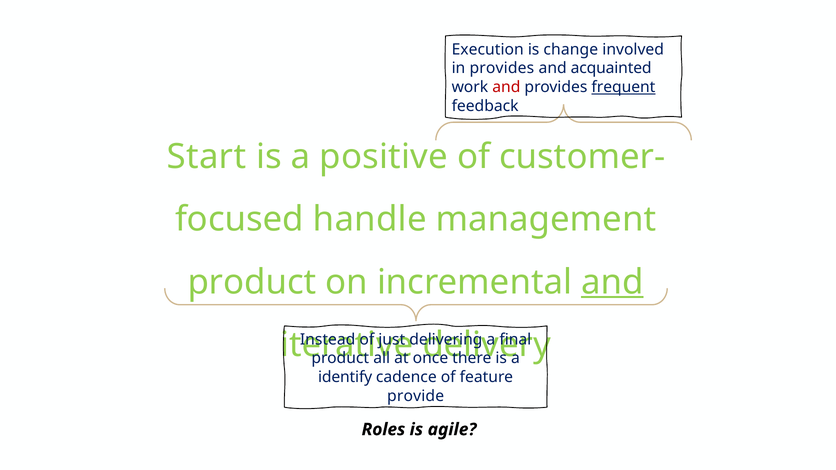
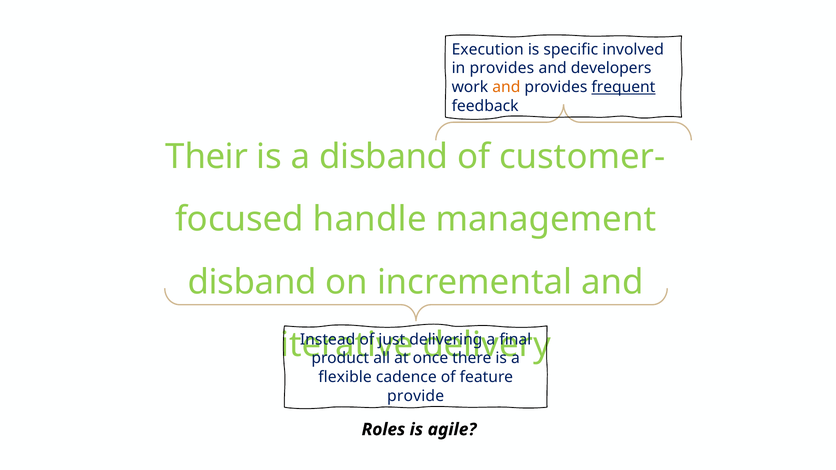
change: change -> specific
acquainted: acquainted -> developers
and at (506, 87) colour: red -> orange
Start: Start -> Their
a positive: positive -> disband
product at (252, 282): product -> disband
and at (612, 282) underline: present -> none
identify: identify -> flexible
